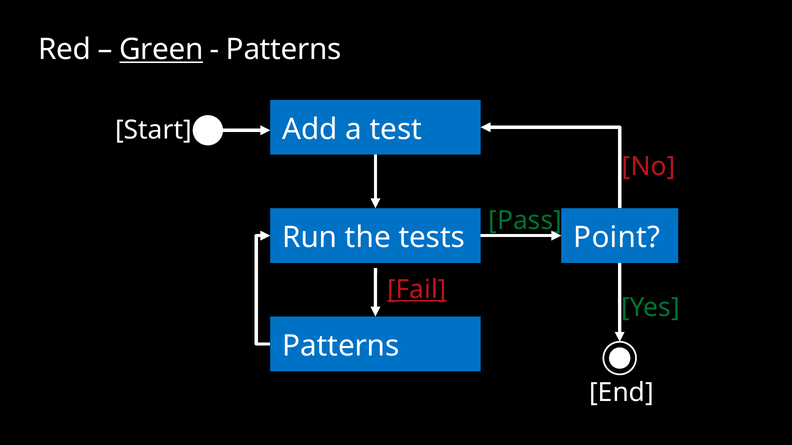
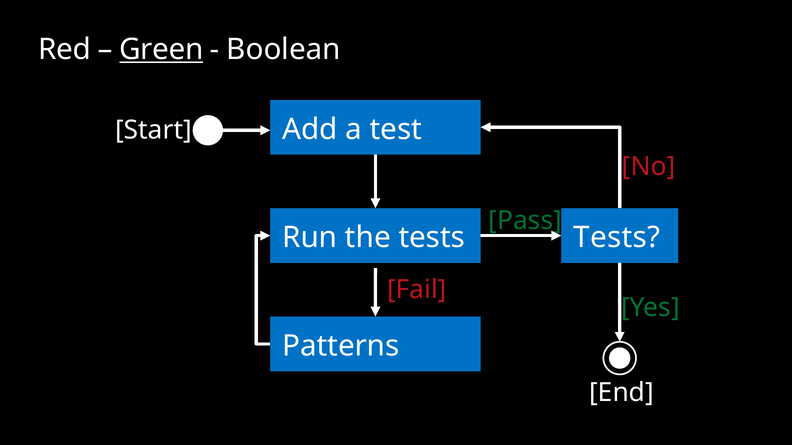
Patterns at (284, 50): Patterns -> Boolean
Point at (617, 238): Point -> Tests
Fail underline: present -> none
